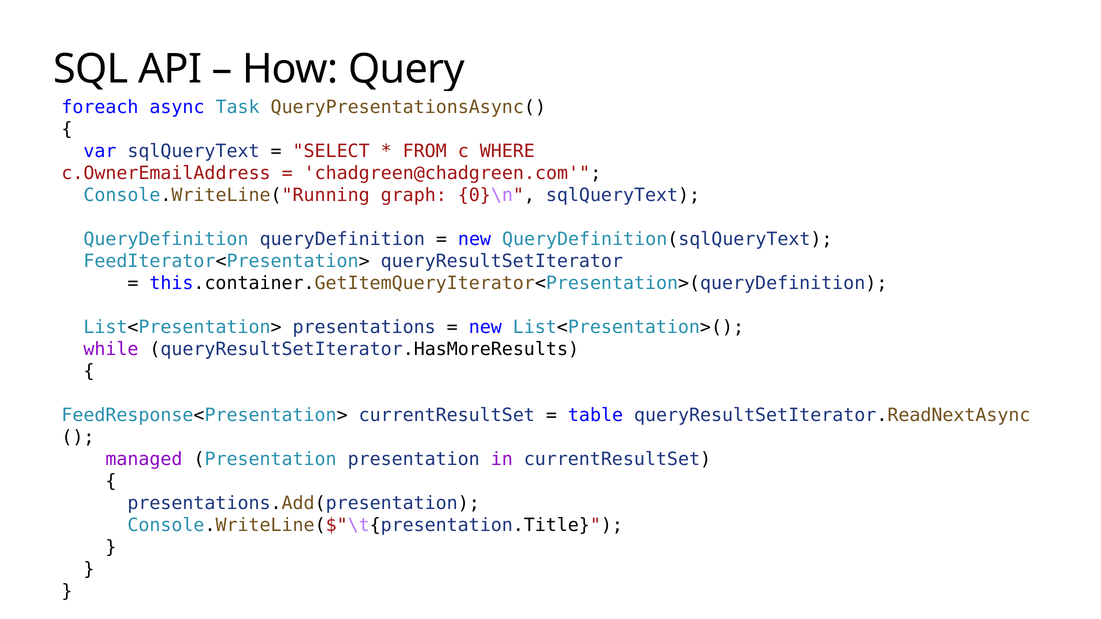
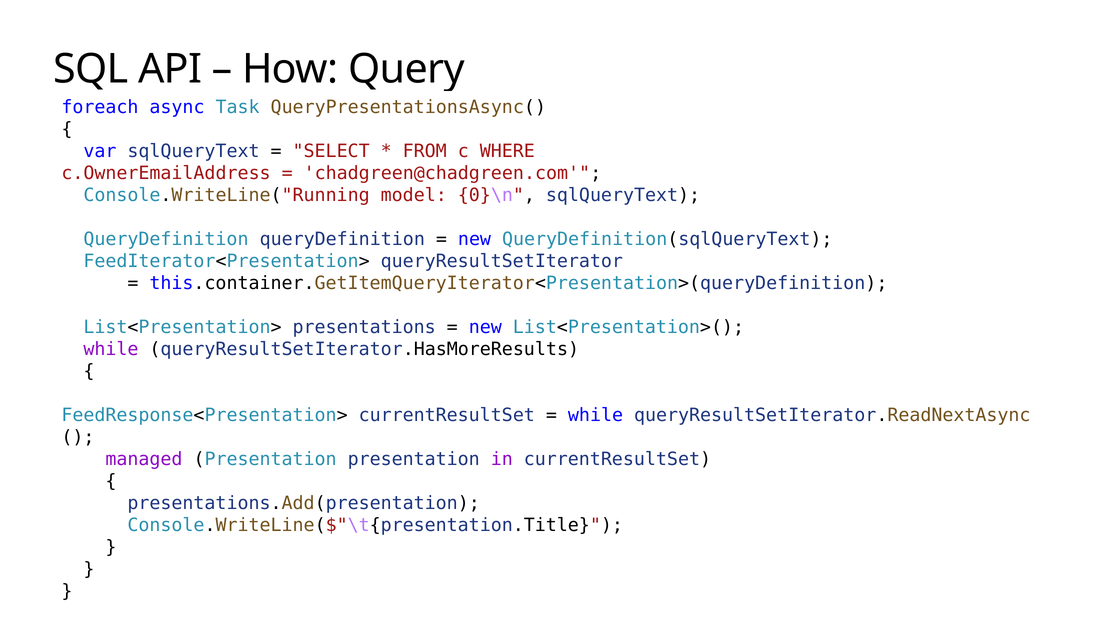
graph: graph -> model
table at (596, 416): table -> while
